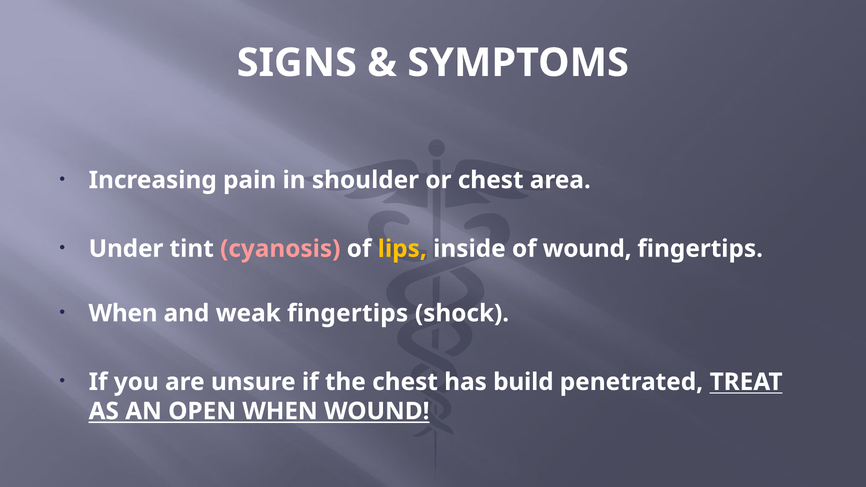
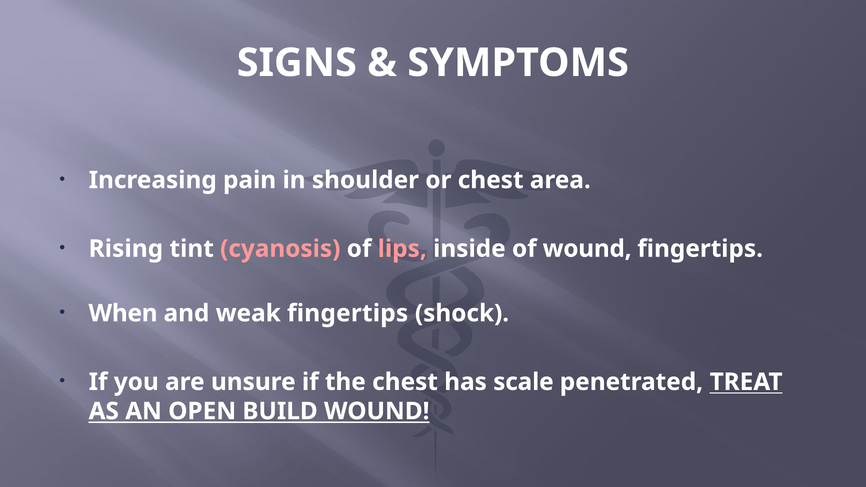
Under: Under -> Rising
lips colour: yellow -> pink
build: build -> scale
OPEN WHEN: WHEN -> BUILD
